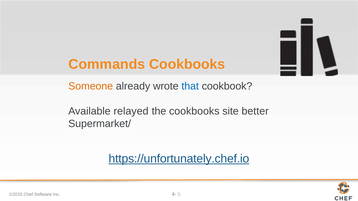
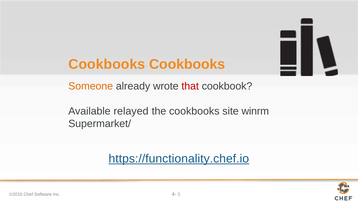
Commands at (107, 64): Commands -> Cookbooks
that colour: blue -> red
better: better -> winrm
https://unfortunately.chef.io: https://unfortunately.chef.io -> https://functionality.chef.io
